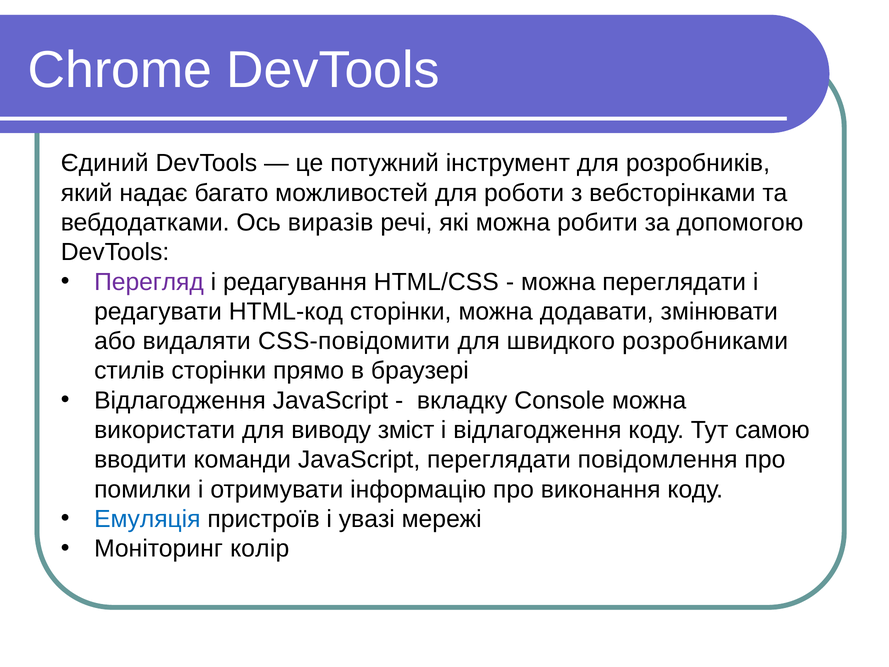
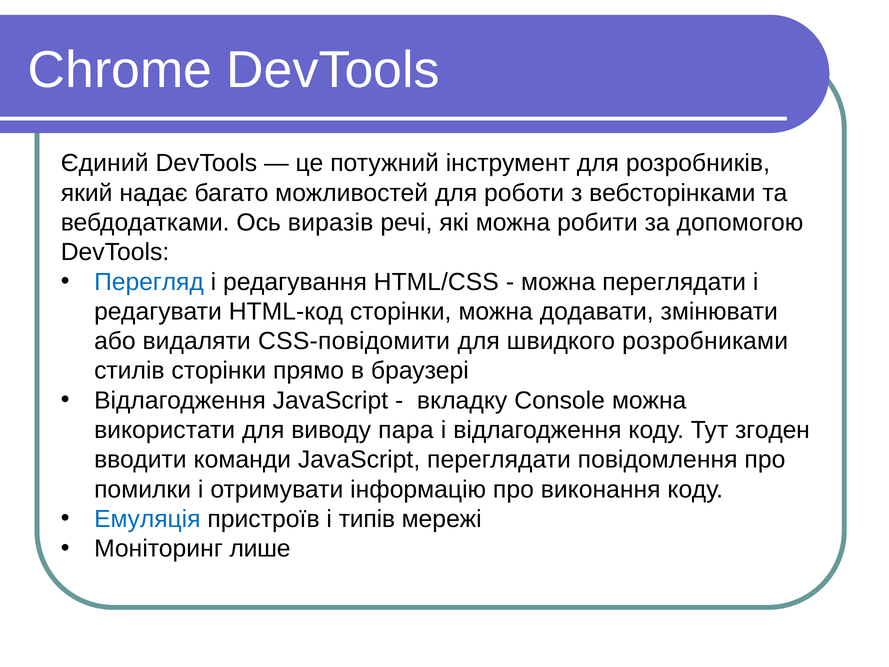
Перегляд colour: purple -> blue
зміст: зміст -> пара
самою: самою -> згоден
увазі: увазі -> типів
колір: колір -> лише
